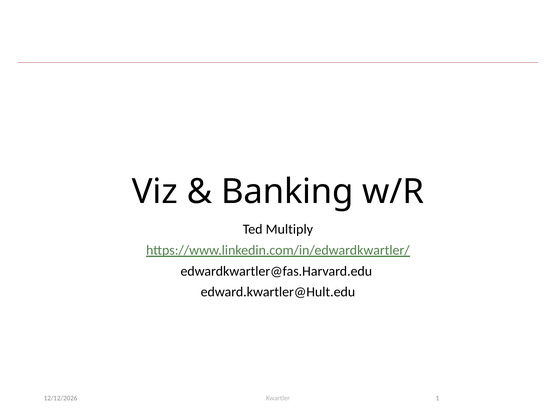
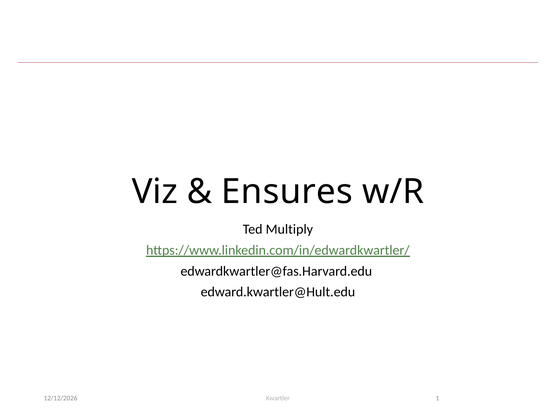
Banking: Banking -> Ensures
